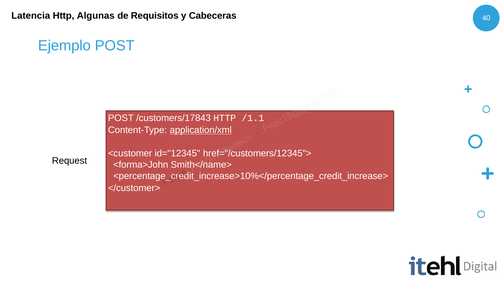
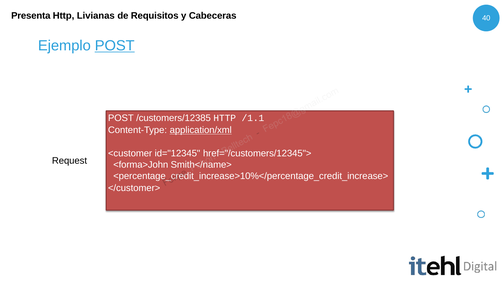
Latencia: Latencia -> Presenta
Algunas: Algunas -> Livianas
POST at (115, 46) underline: none -> present
/customers/17843: /customers/17843 -> /customers/12385
